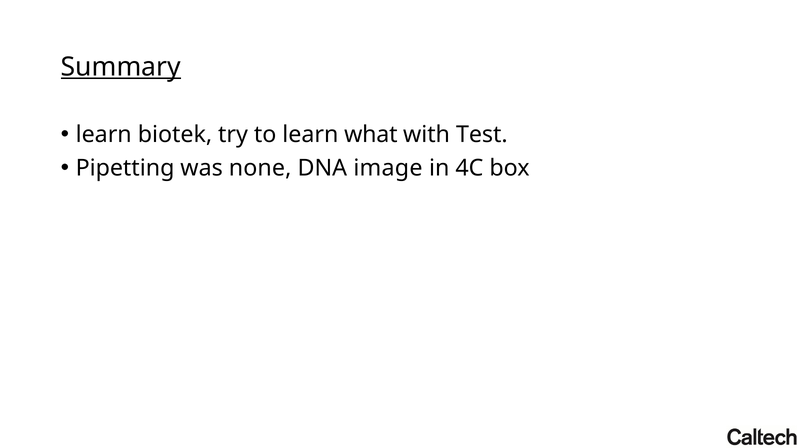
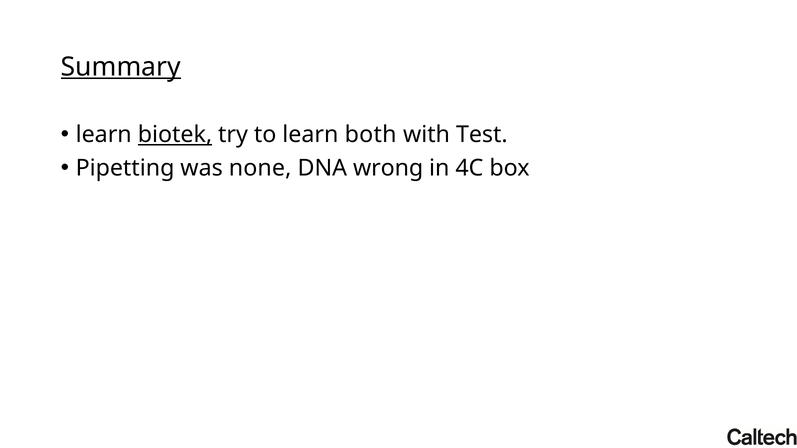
biotek underline: none -> present
what: what -> both
image: image -> wrong
